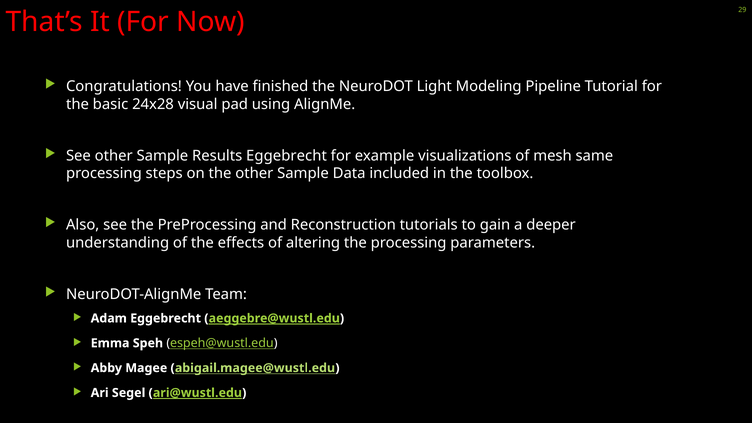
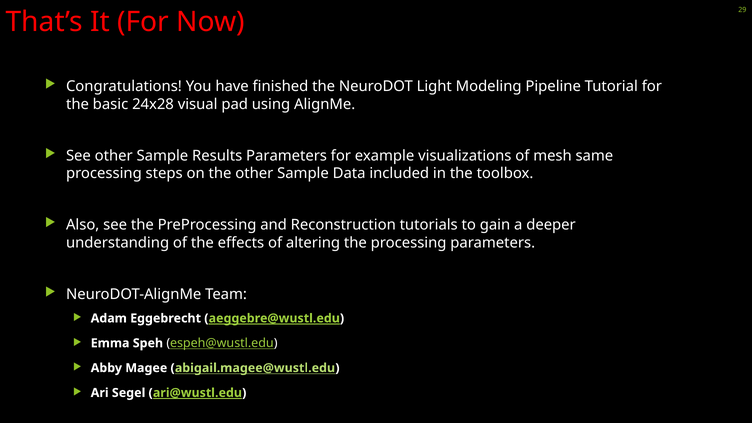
Results Eggebrecht: Eggebrecht -> Parameters
